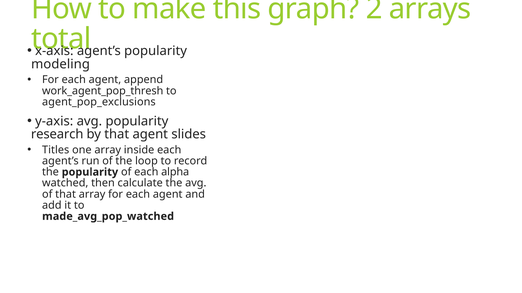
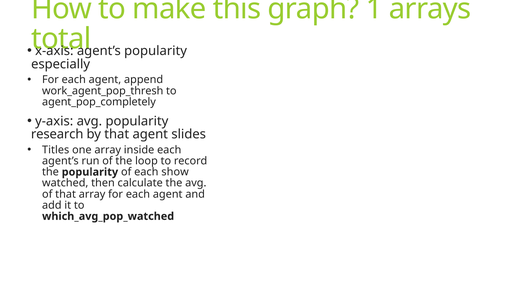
2: 2 -> 1
modeling: modeling -> especially
agent_pop_exclusions: agent_pop_exclusions -> agent_pop_completely
alpha: alpha -> show
made_avg_pop_watched: made_avg_pop_watched -> which_avg_pop_watched
